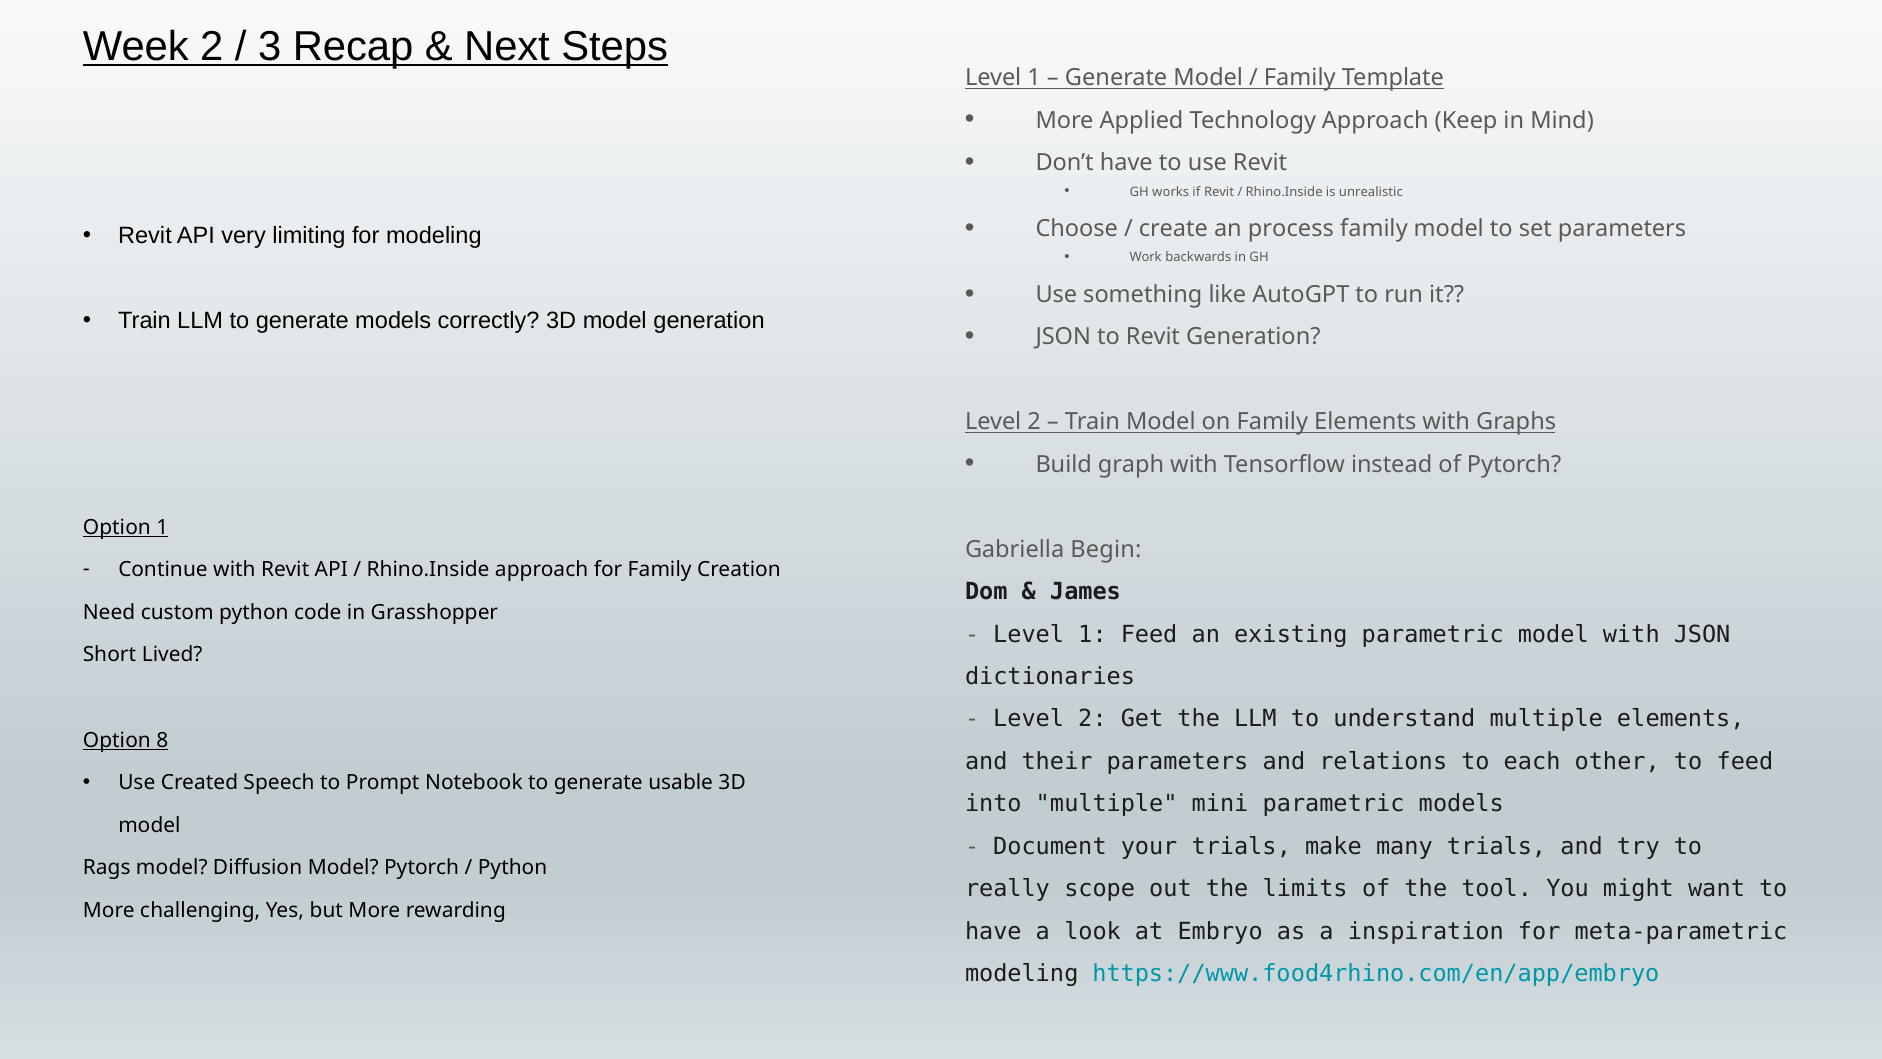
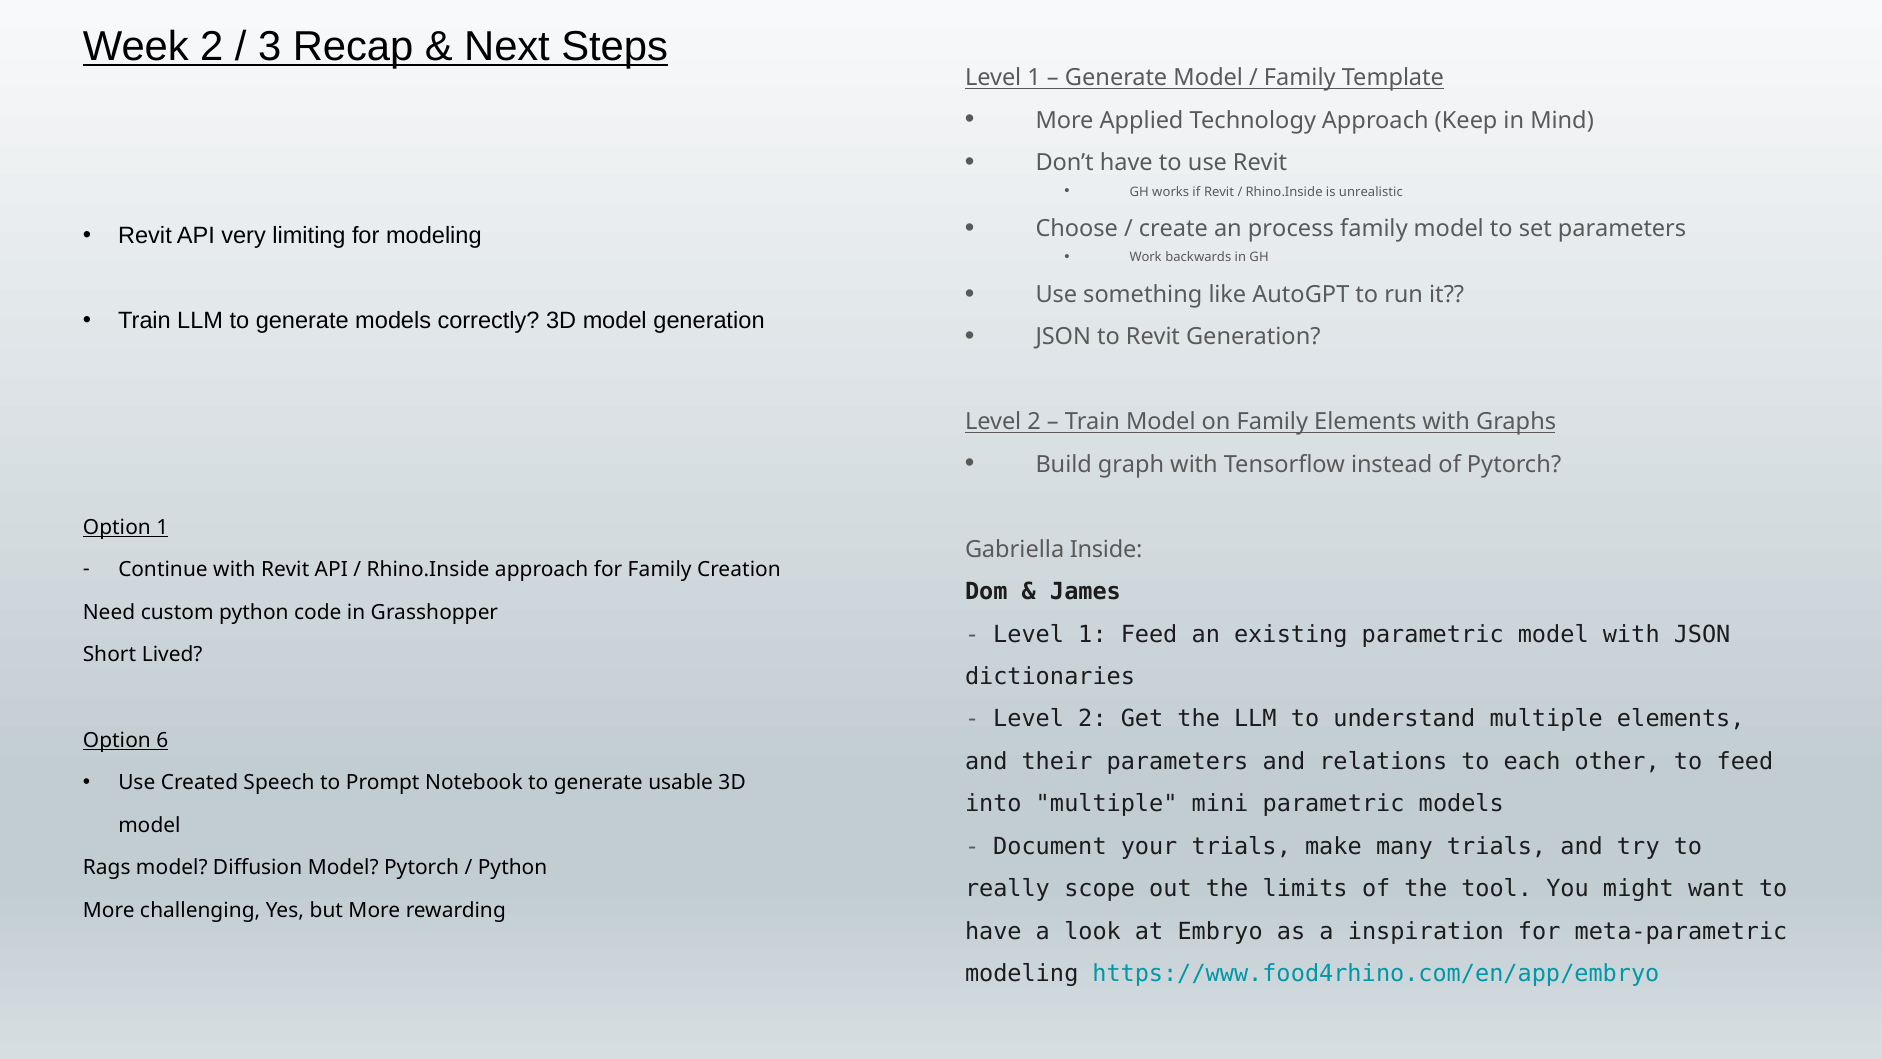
Begin: Begin -> Inside
8: 8 -> 6
